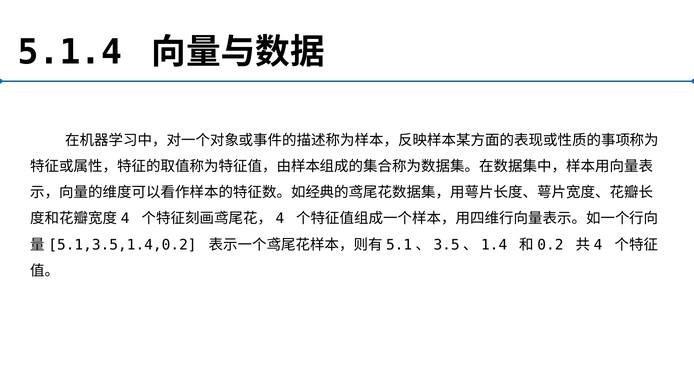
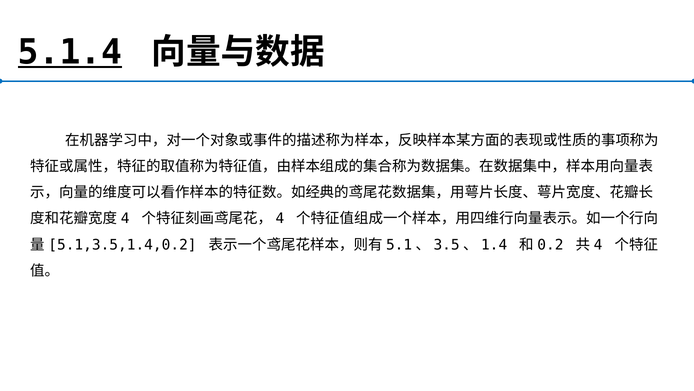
5.1.4 underline: none -> present
